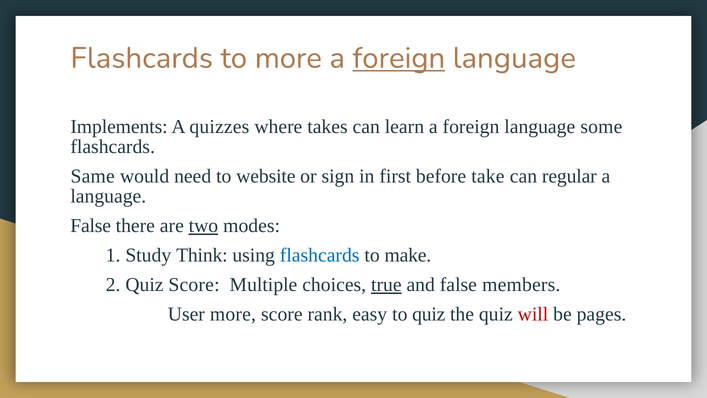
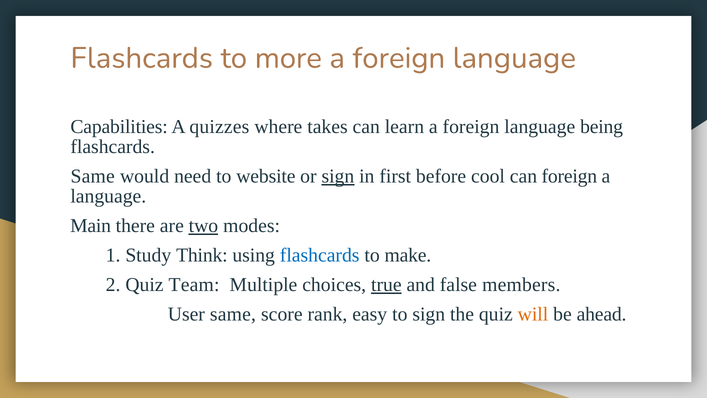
foreign at (399, 58) underline: present -> none
Implements: Implements -> Capabilities
some: some -> being
sign at (338, 176) underline: none -> present
take: take -> cool
can regular: regular -> foreign
False at (91, 226): False -> Main
Quiz Score: Score -> Team
User more: more -> same
to quiz: quiz -> sign
will colour: red -> orange
pages: pages -> ahead
